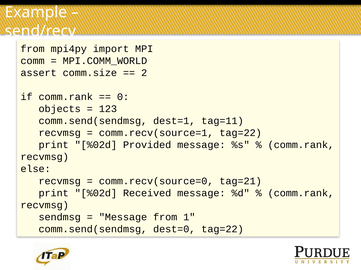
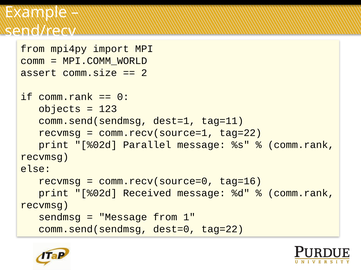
Provided: Provided -> Parallel
tag=21: tag=21 -> tag=16
